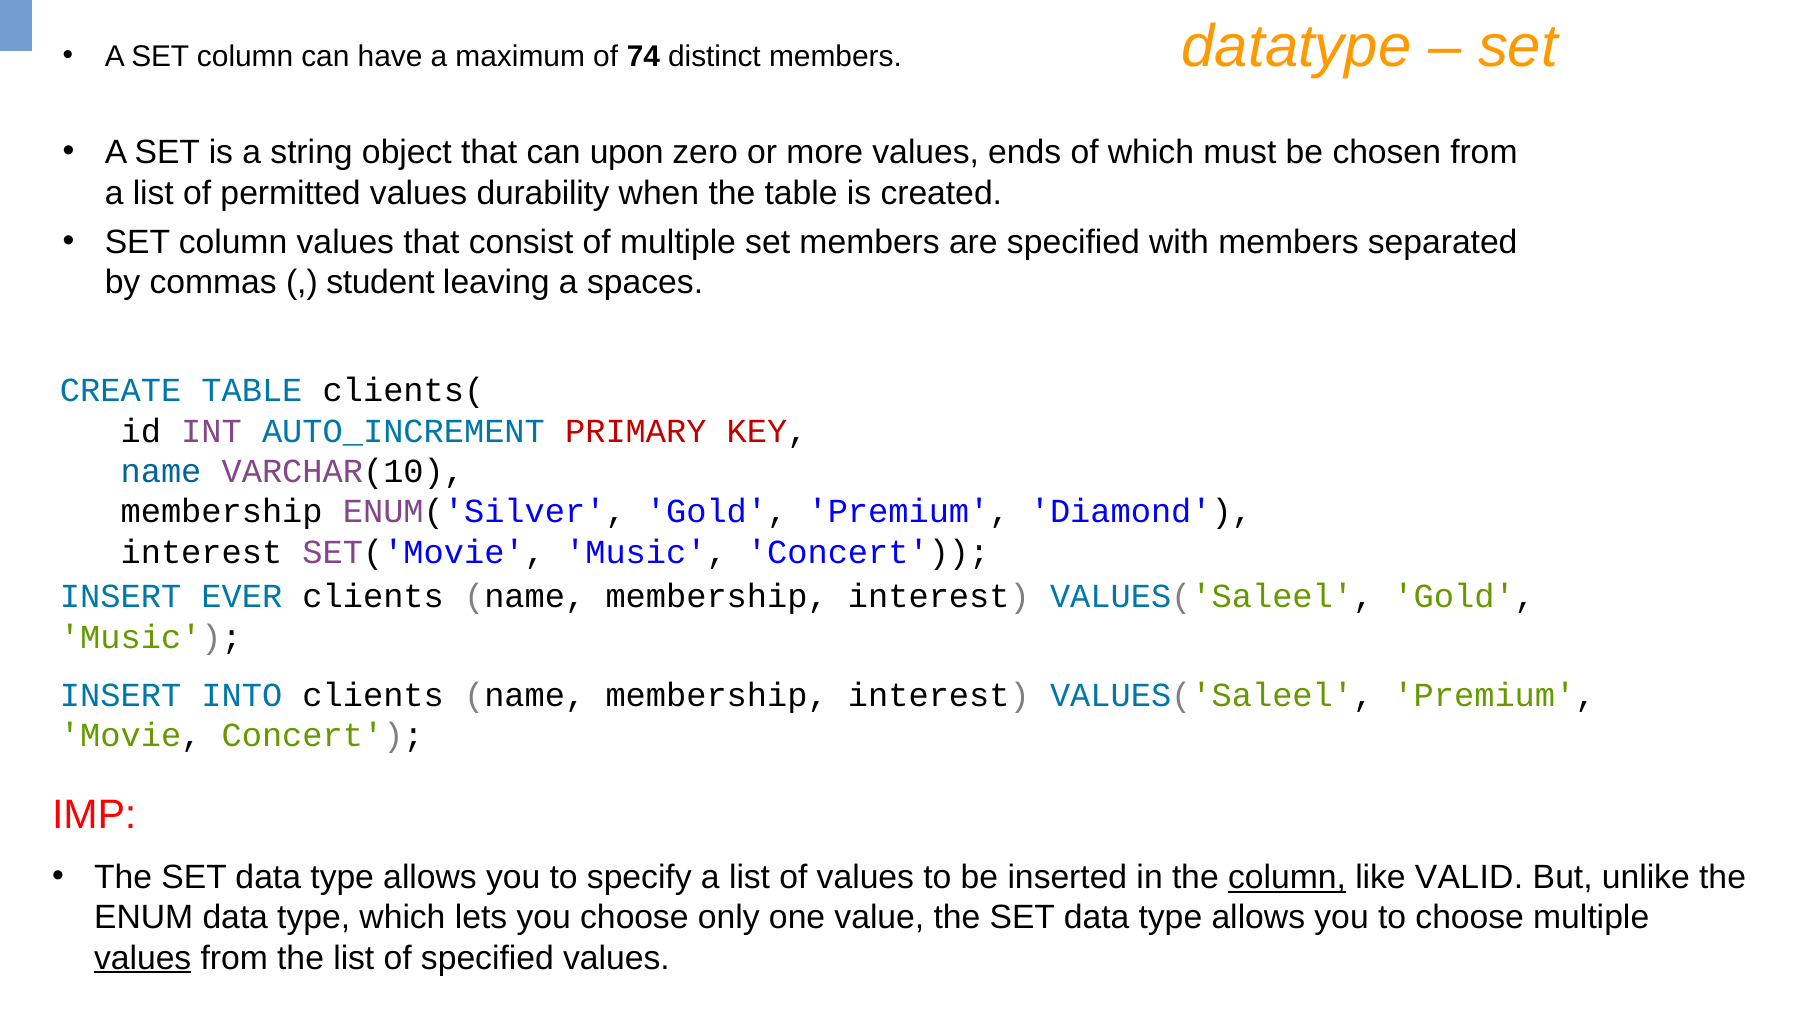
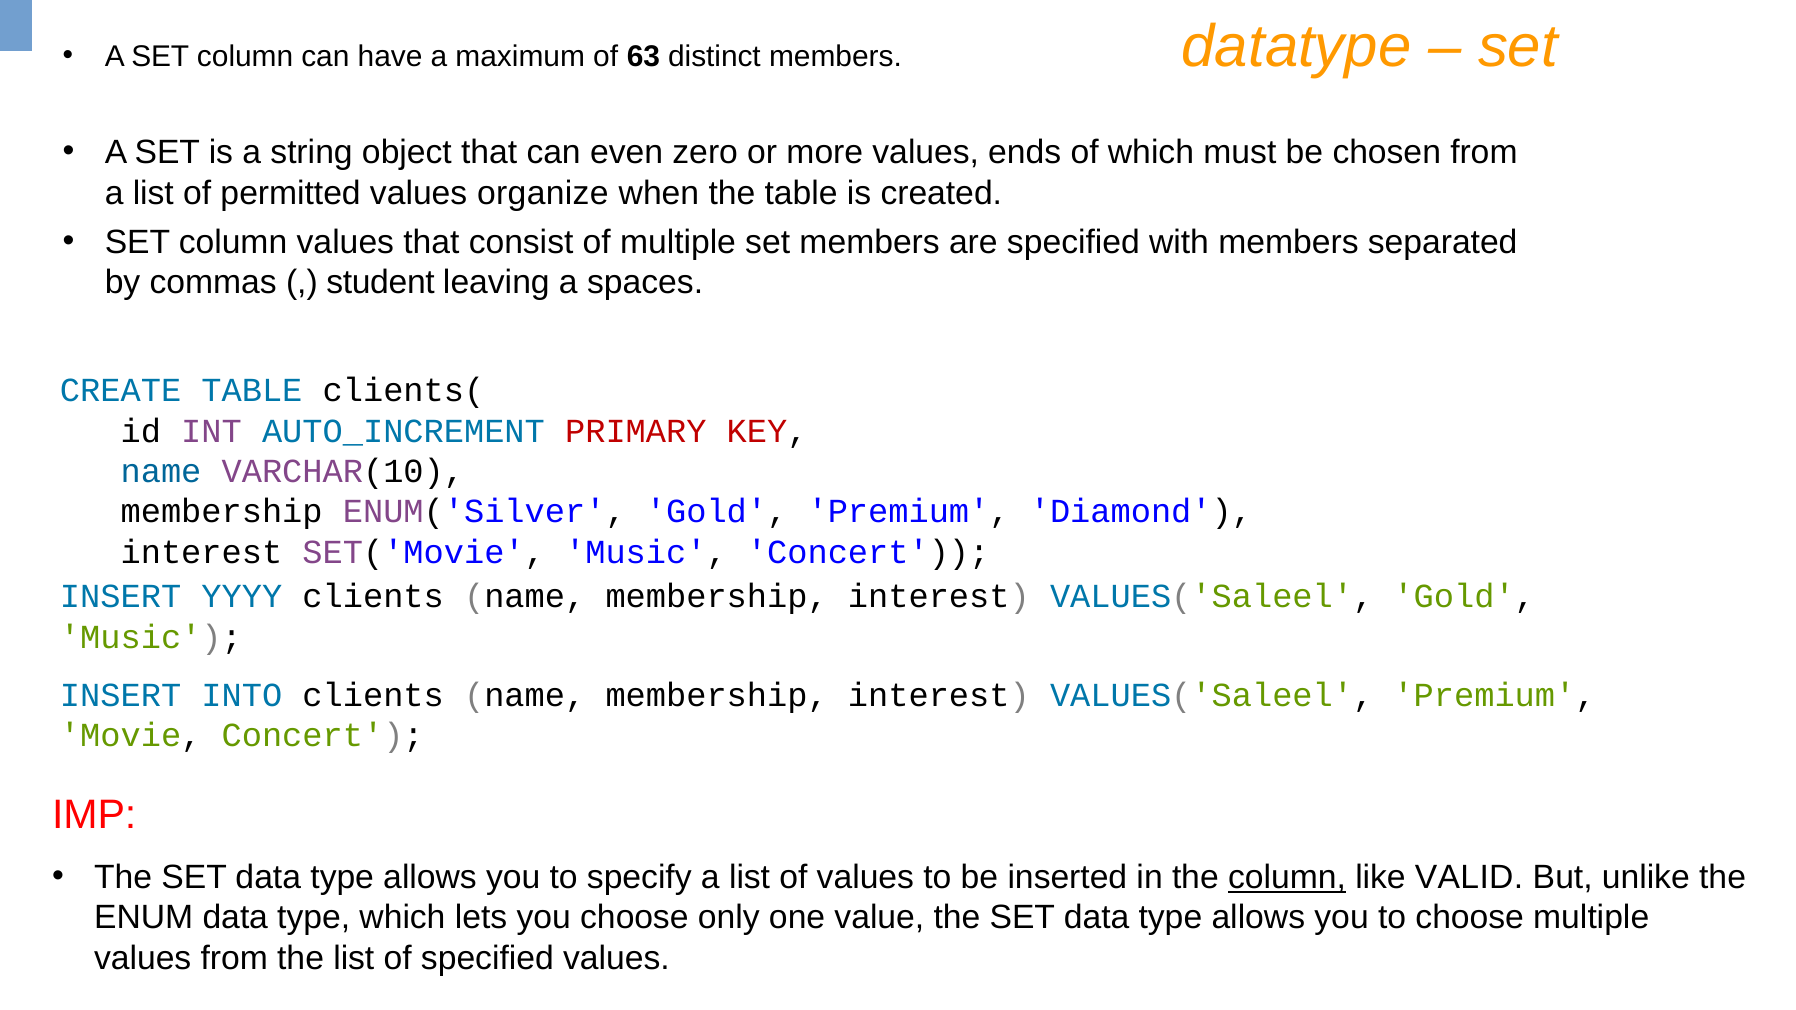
74: 74 -> 63
upon: upon -> even
durability: durability -> organize
EVER: EVER -> YYYY
values at (143, 958) underline: present -> none
